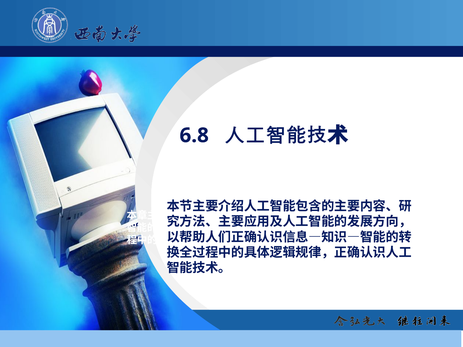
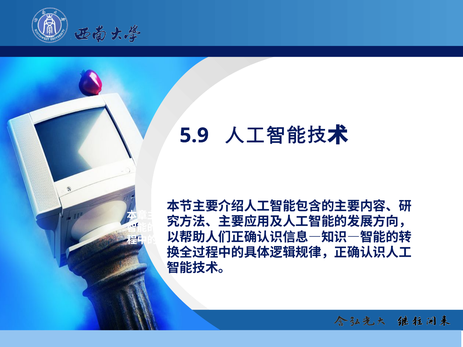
6.8: 6.8 -> 5.9
